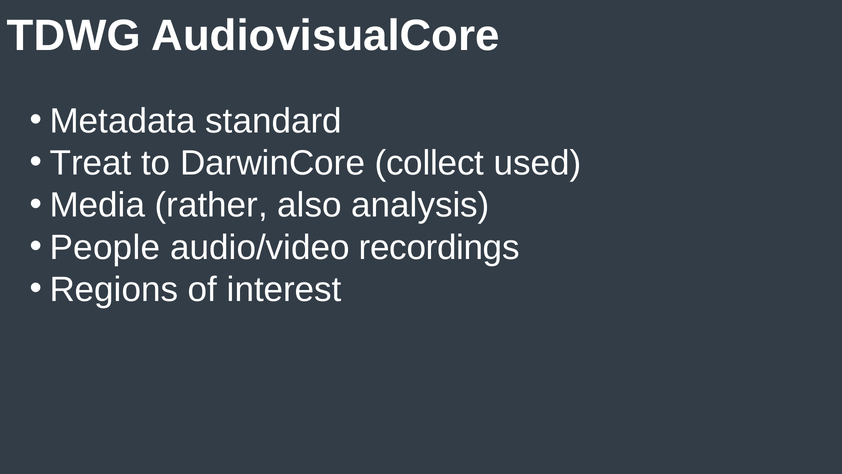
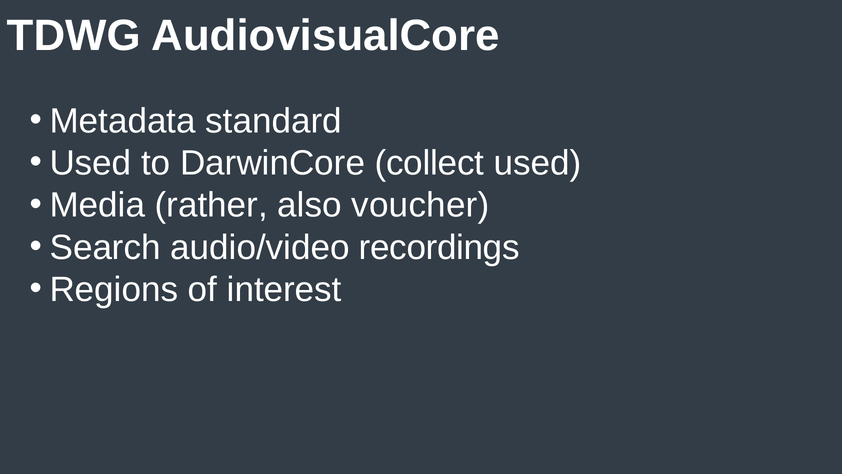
Treat at (91, 163): Treat -> Used
analysis: analysis -> voucher
People: People -> Search
